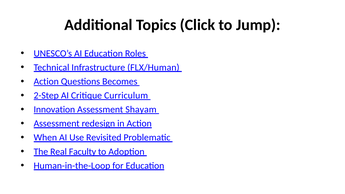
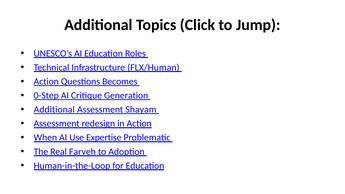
2-Step: 2-Step -> 0-Step
Curriculum: Curriculum -> Generation
Innovation at (54, 110): Innovation -> Additional
Revisited: Revisited -> Expertise
Faculty: Faculty -> Farveh
